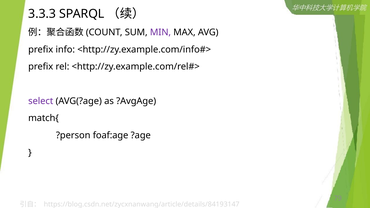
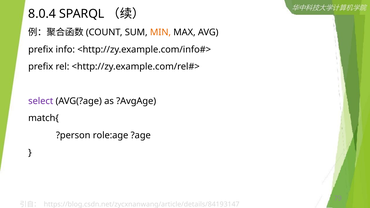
3.3.3: 3.3.3 -> 8.0.4
MIN colour: purple -> orange
foaf:age: foaf:age -> role:age
